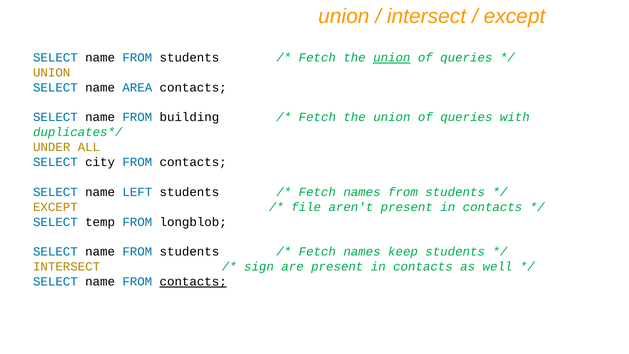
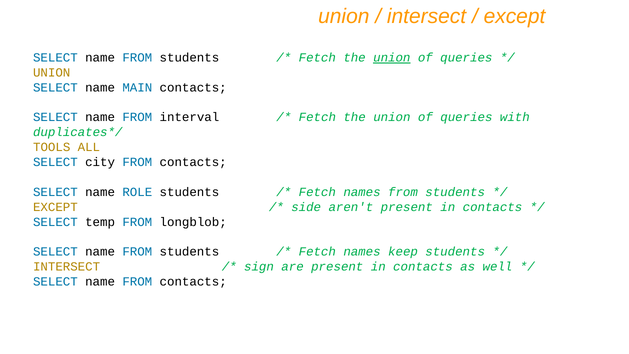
AREA: AREA -> MAIN
building: building -> interval
UNDER: UNDER -> TOOLS
LEFT: LEFT -> ROLE
file: file -> side
contacts at (193, 282) underline: present -> none
